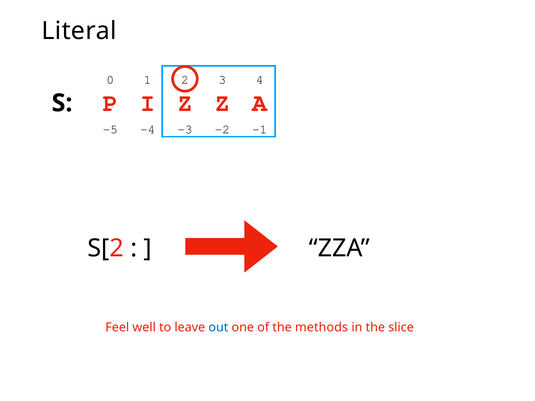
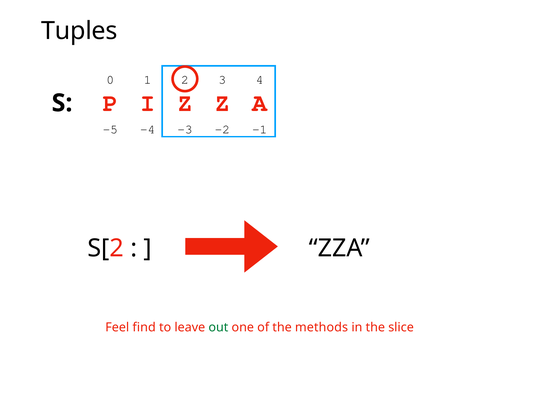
Literal: Literal -> Tuples
well: well -> find
out colour: blue -> green
